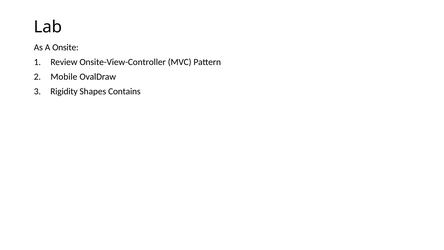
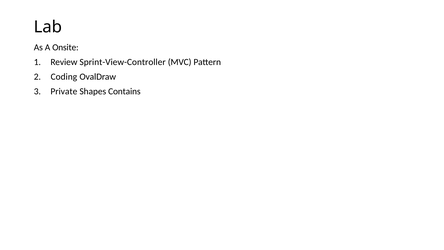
Onsite-View-Controller: Onsite-View-Controller -> Sprint-View-Controller
Mobile: Mobile -> Coding
Rigidity: Rigidity -> Private
